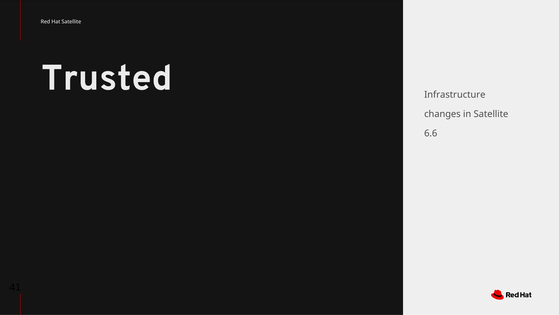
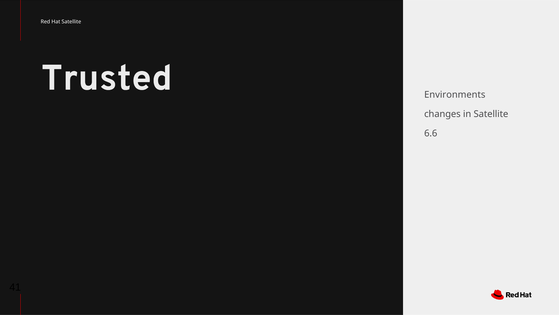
Infrastructure: Infrastructure -> Environments
